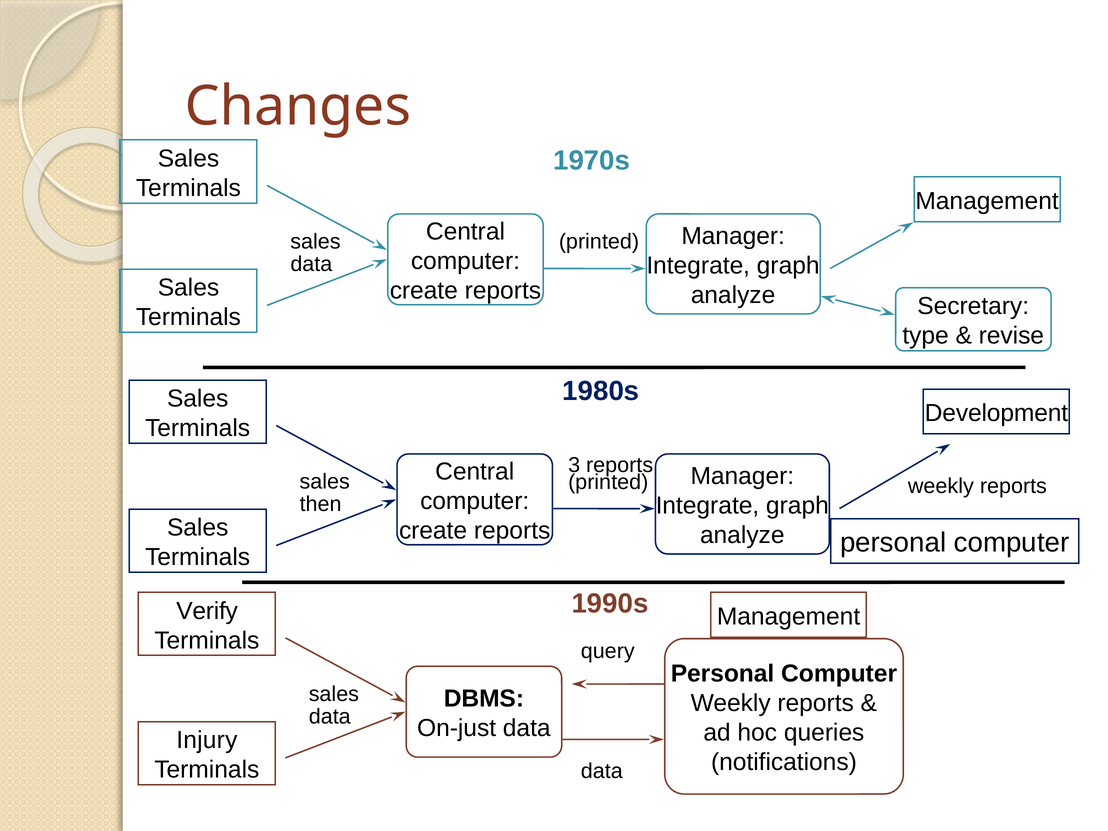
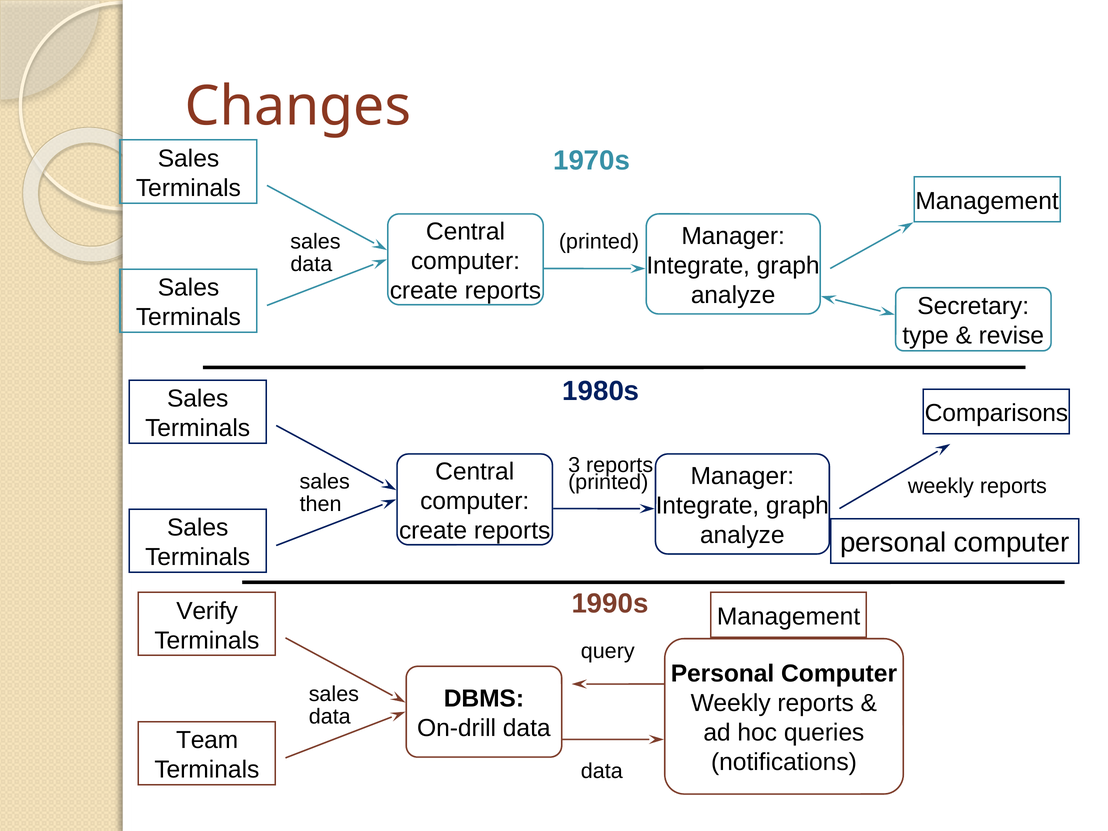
Development: Development -> Comparisons
On-just: On-just -> On-drill
Injury: Injury -> Team
